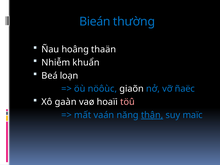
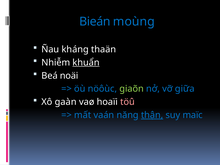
thường: thường -> moùng
hoâng: hoâng -> kháng
khuẩn underline: none -> present
loạn: loạn -> noäi
giaõn colour: white -> light green
ñaëc: ñaëc -> giữa
